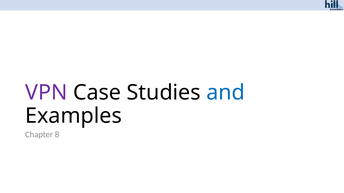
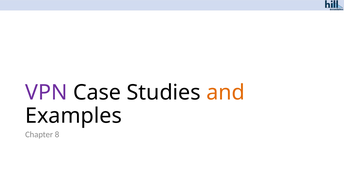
and colour: blue -> orange
